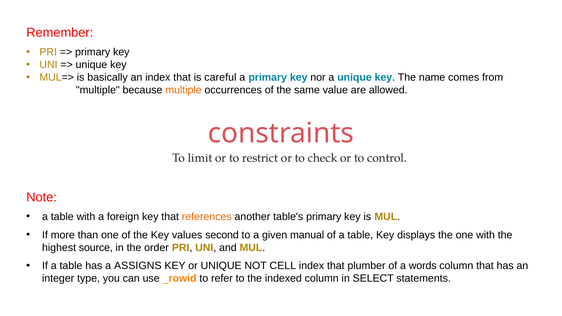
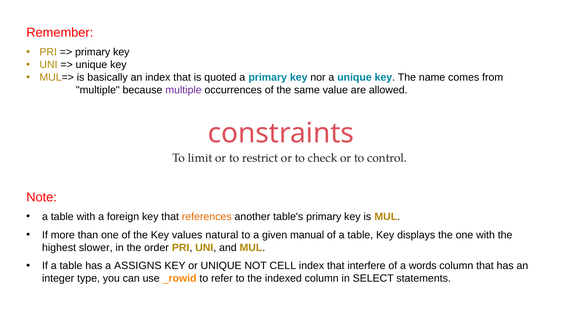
careful: careful -> quoted
multiple at (183, 90) colour: orange -> purple
second: second -> natural
source: source -> slower
plumber: plumber -> interfere
